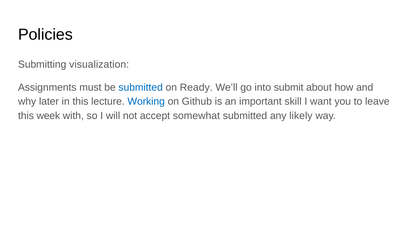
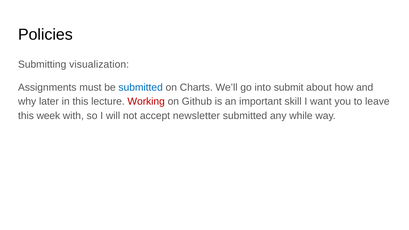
Ready: Ready -> Charts
Working colour: blue -> red
somewhat: somewhat -> newsletter
likely: likely -> while
